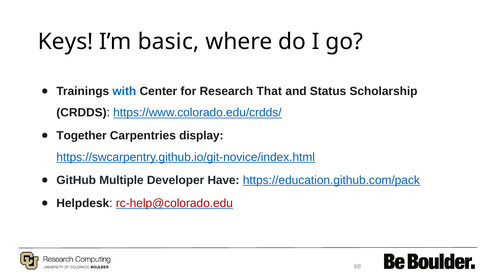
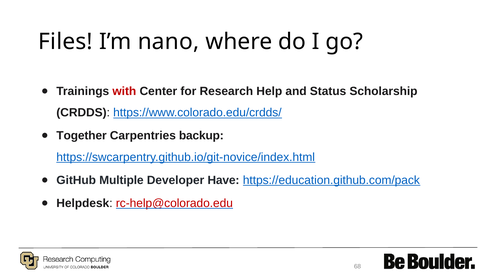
Keys: Keys -> Files
basic: basic -> nano
with colour: blue -> red
That: That -> Help
display: display -> backup
